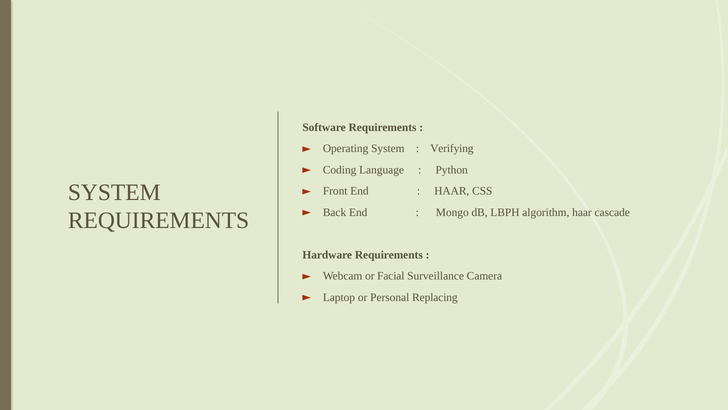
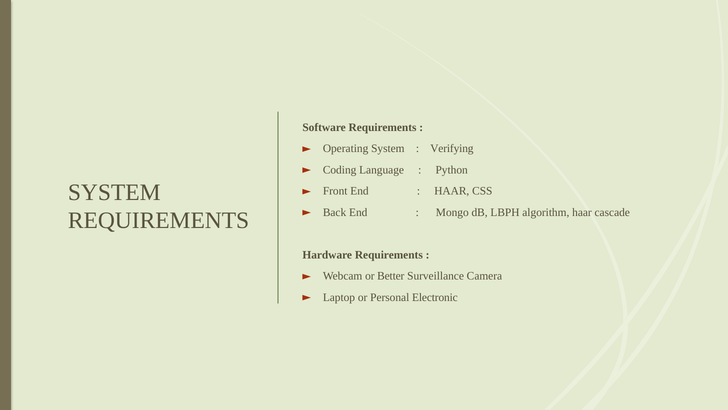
Facial: Facial -> Better
Replacing: Replacing -> Electronic
